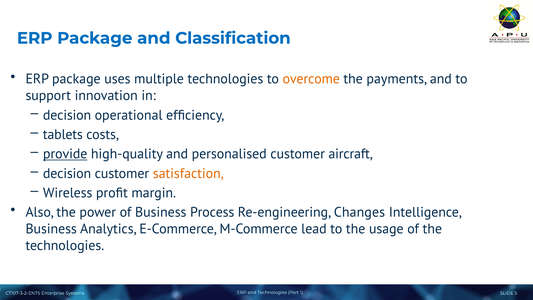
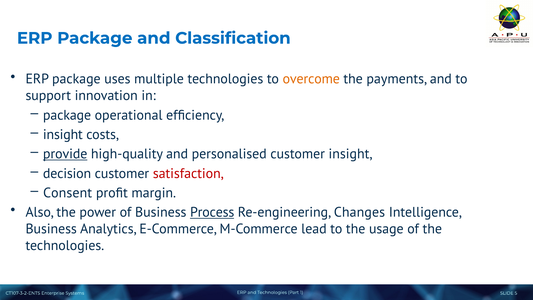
decision at (67, 115): decision -> package
tablets at (63, 134): tablets -> insight
customer aircraft: aircraft -> insight
satisfaction colour: orange -> red
Wireless: Wireless -> Consent
Process underline: none -> present
